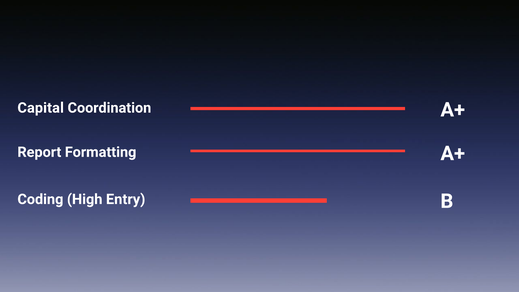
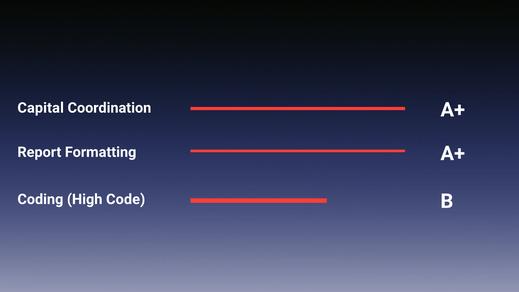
Entry: Entry -> Code
